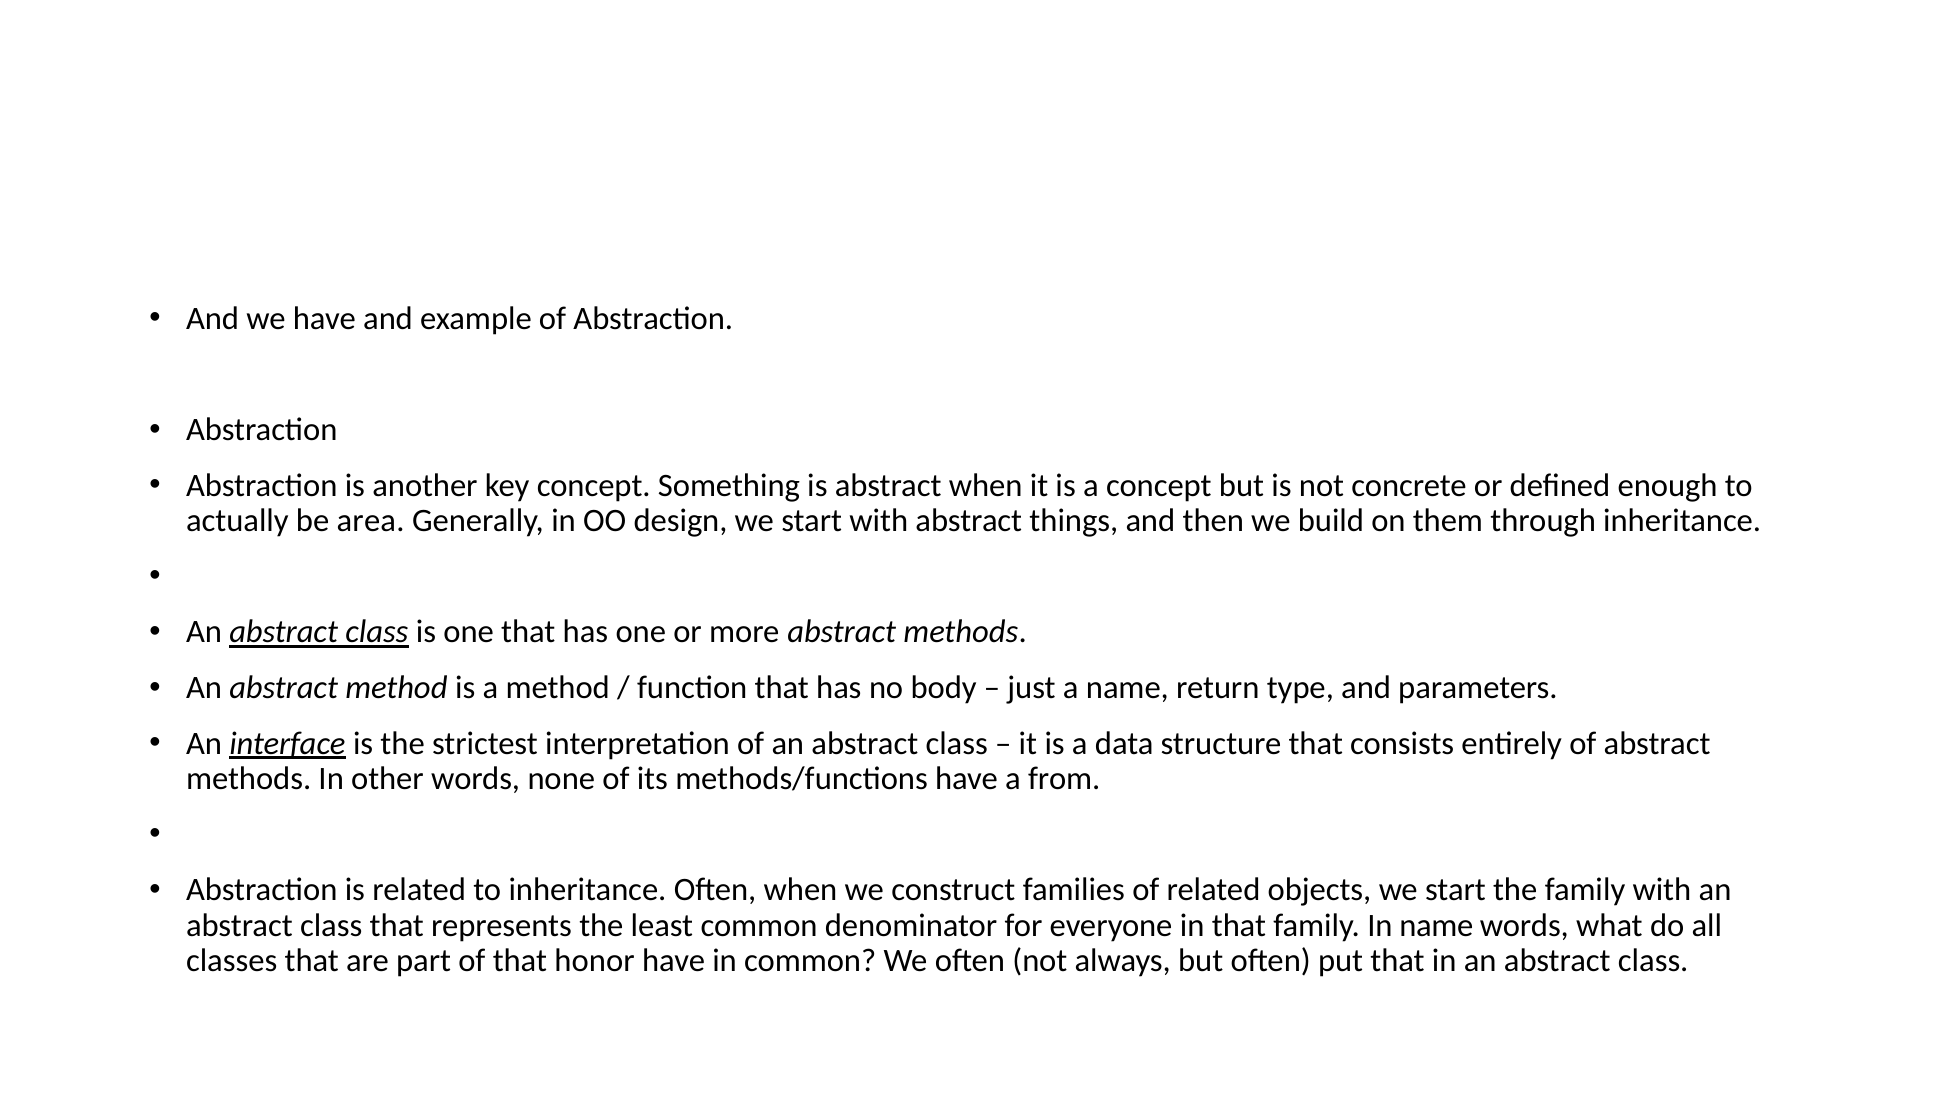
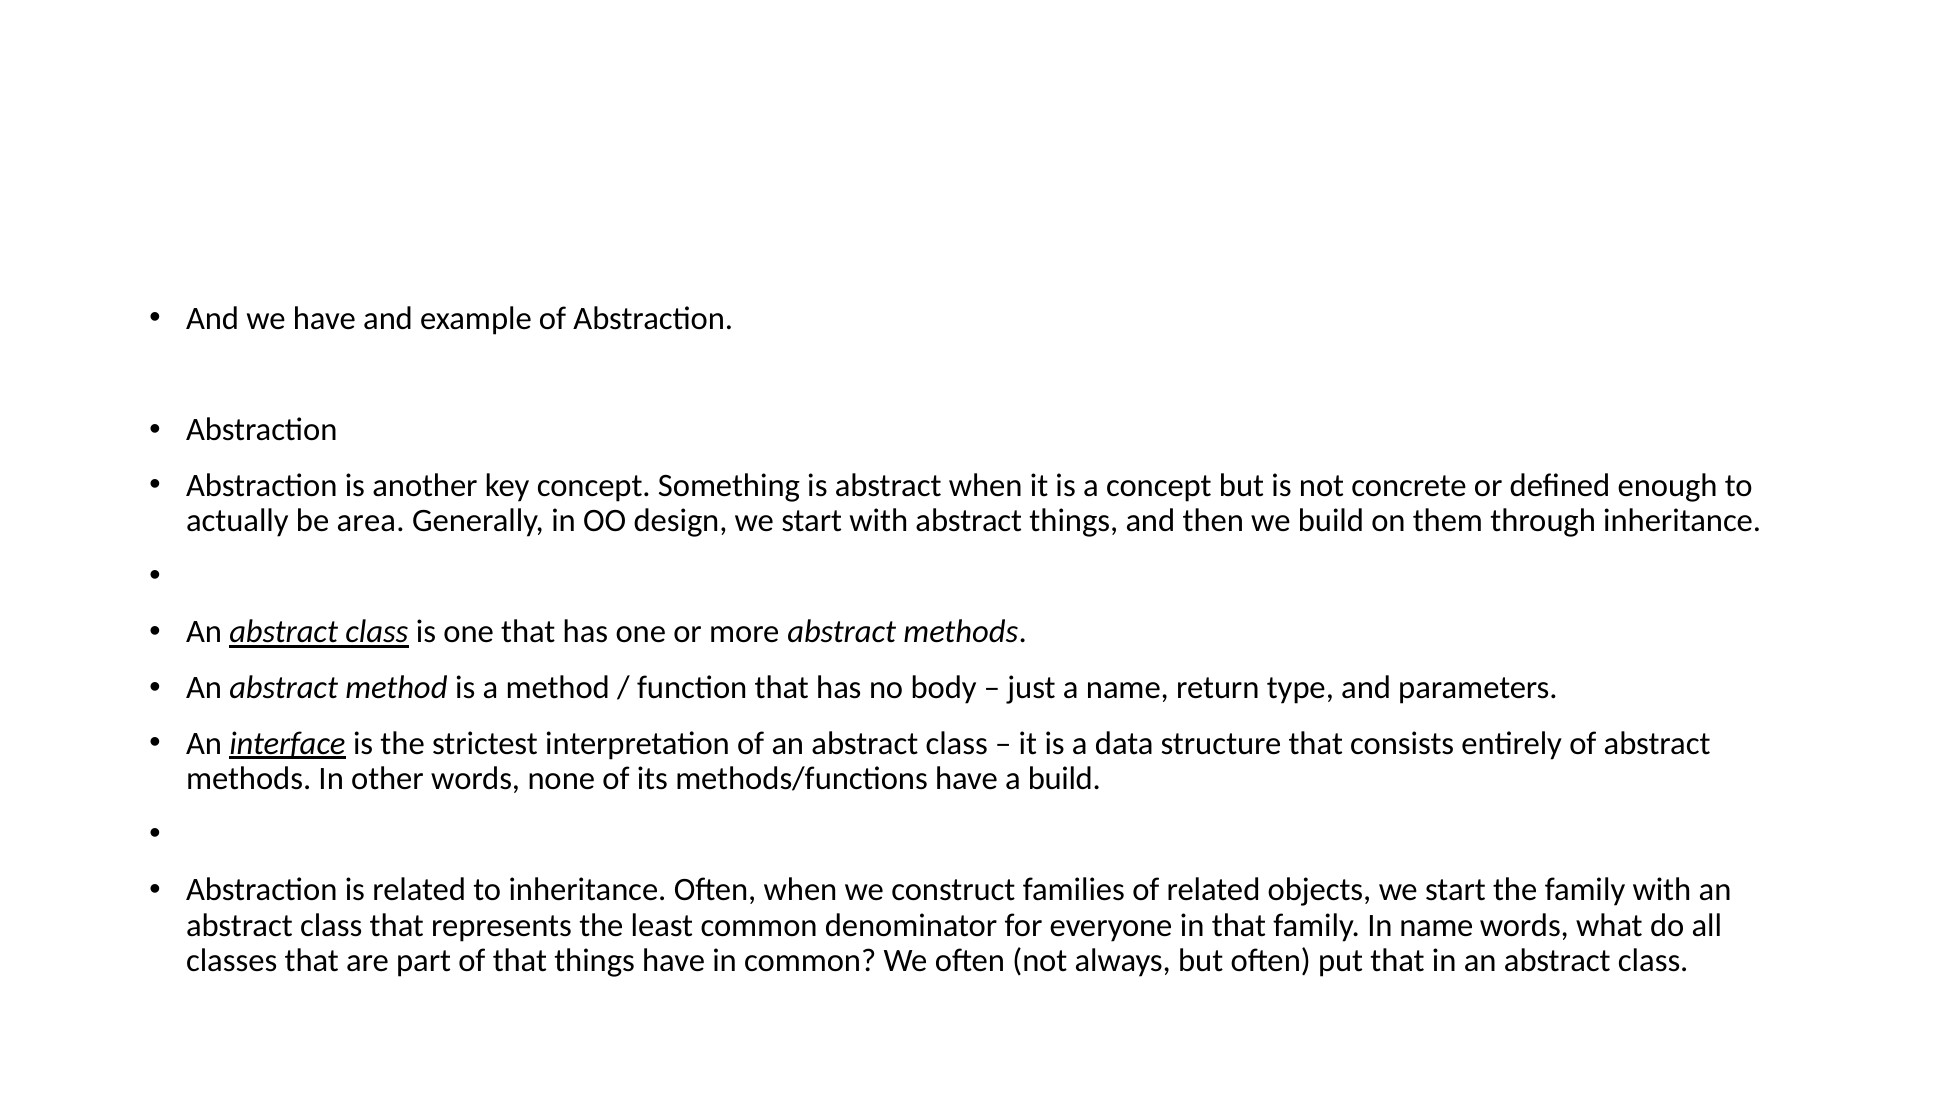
a from: from -> build
that honor: honor -> things
